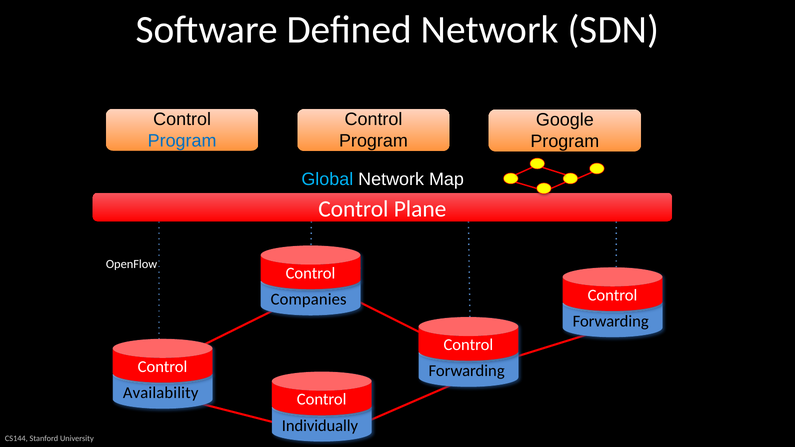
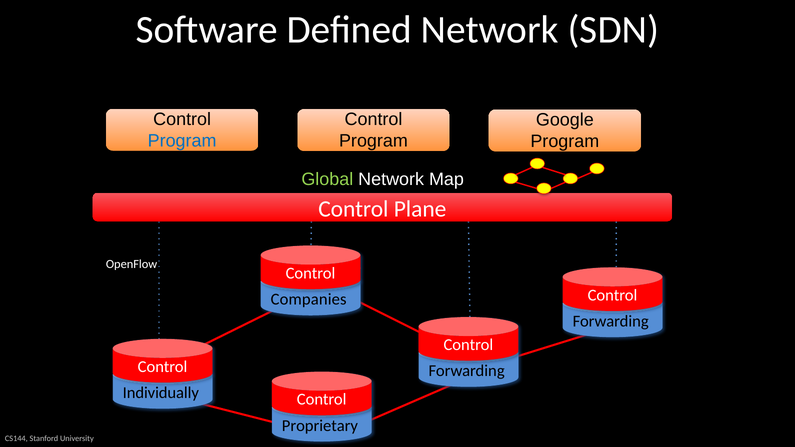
Global colour: light blue -> light green
Availability: Availability -> Individually
Individually: Individually -> Proprietary
